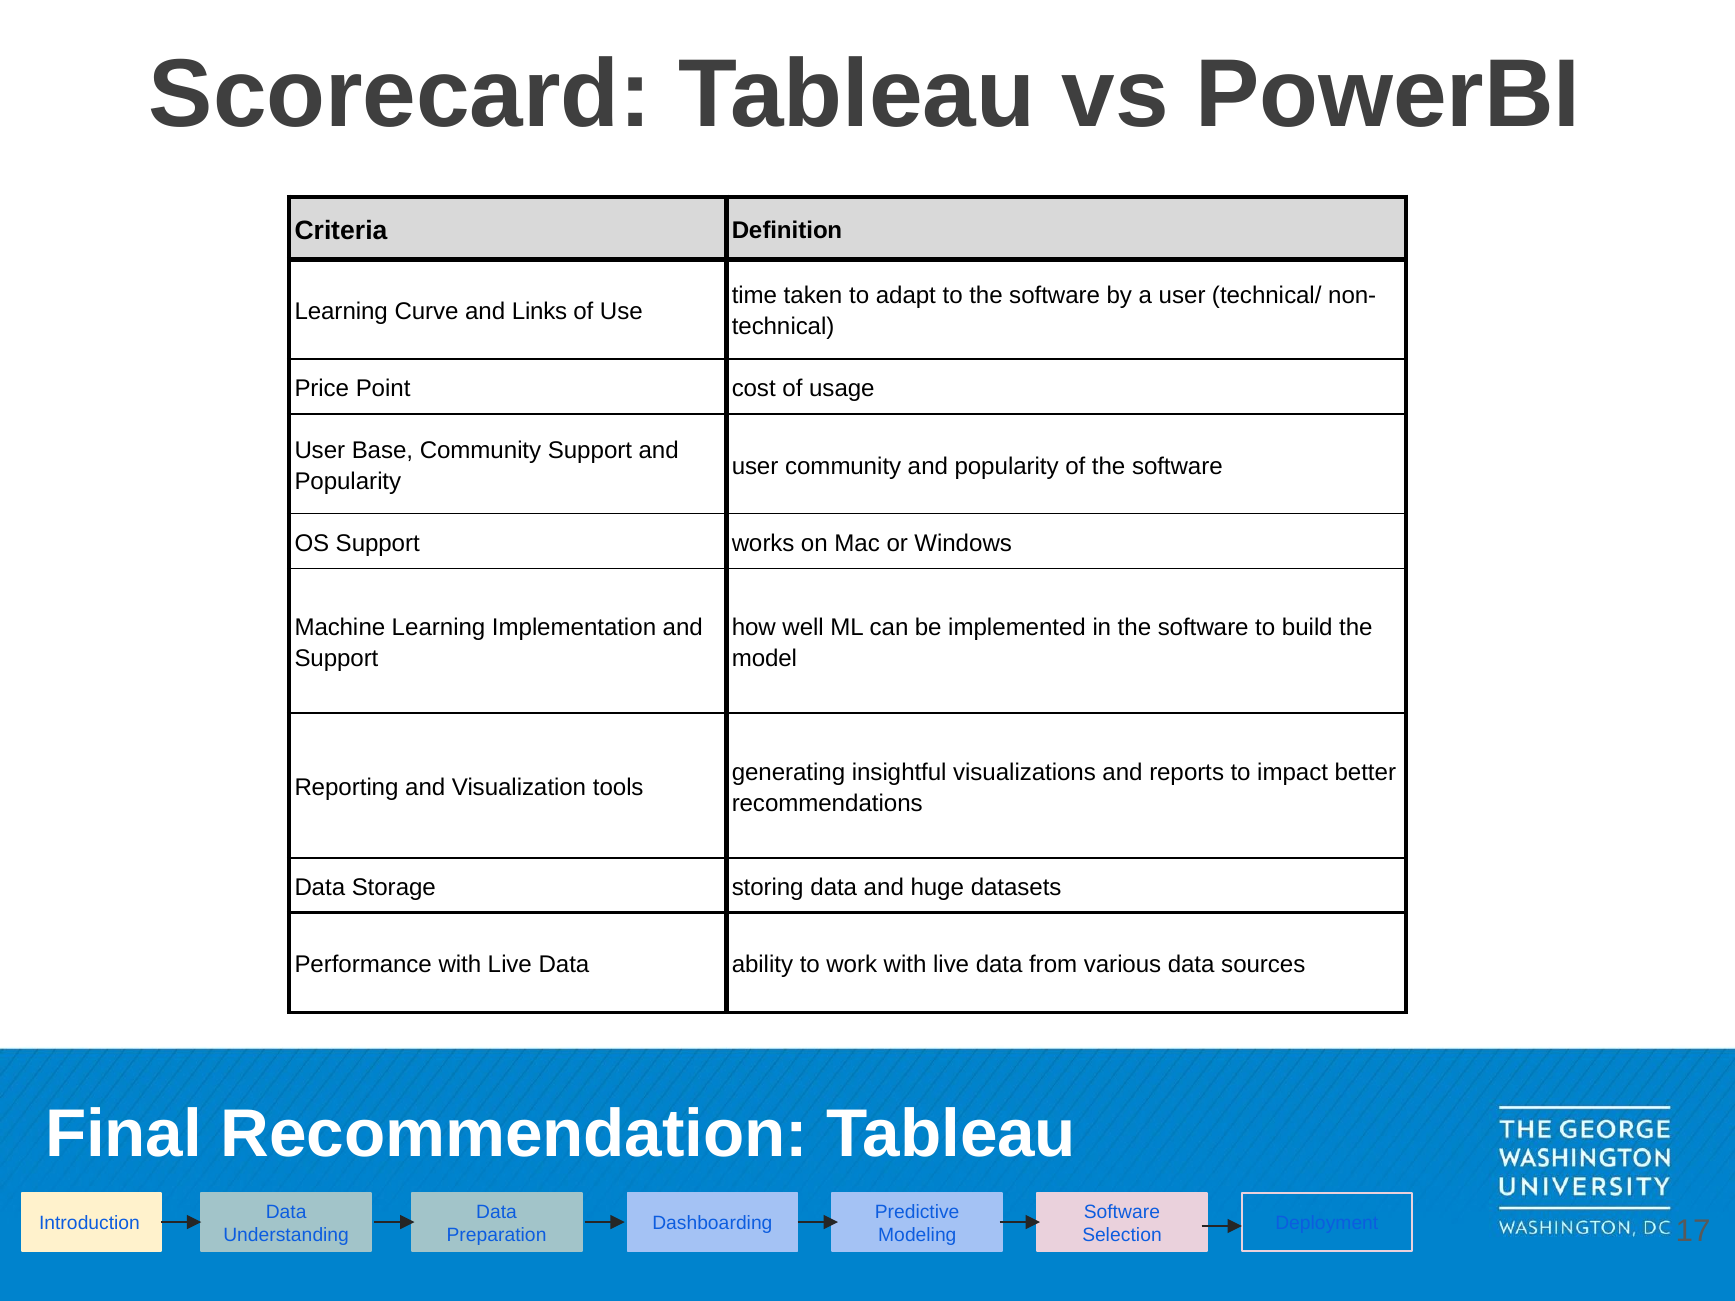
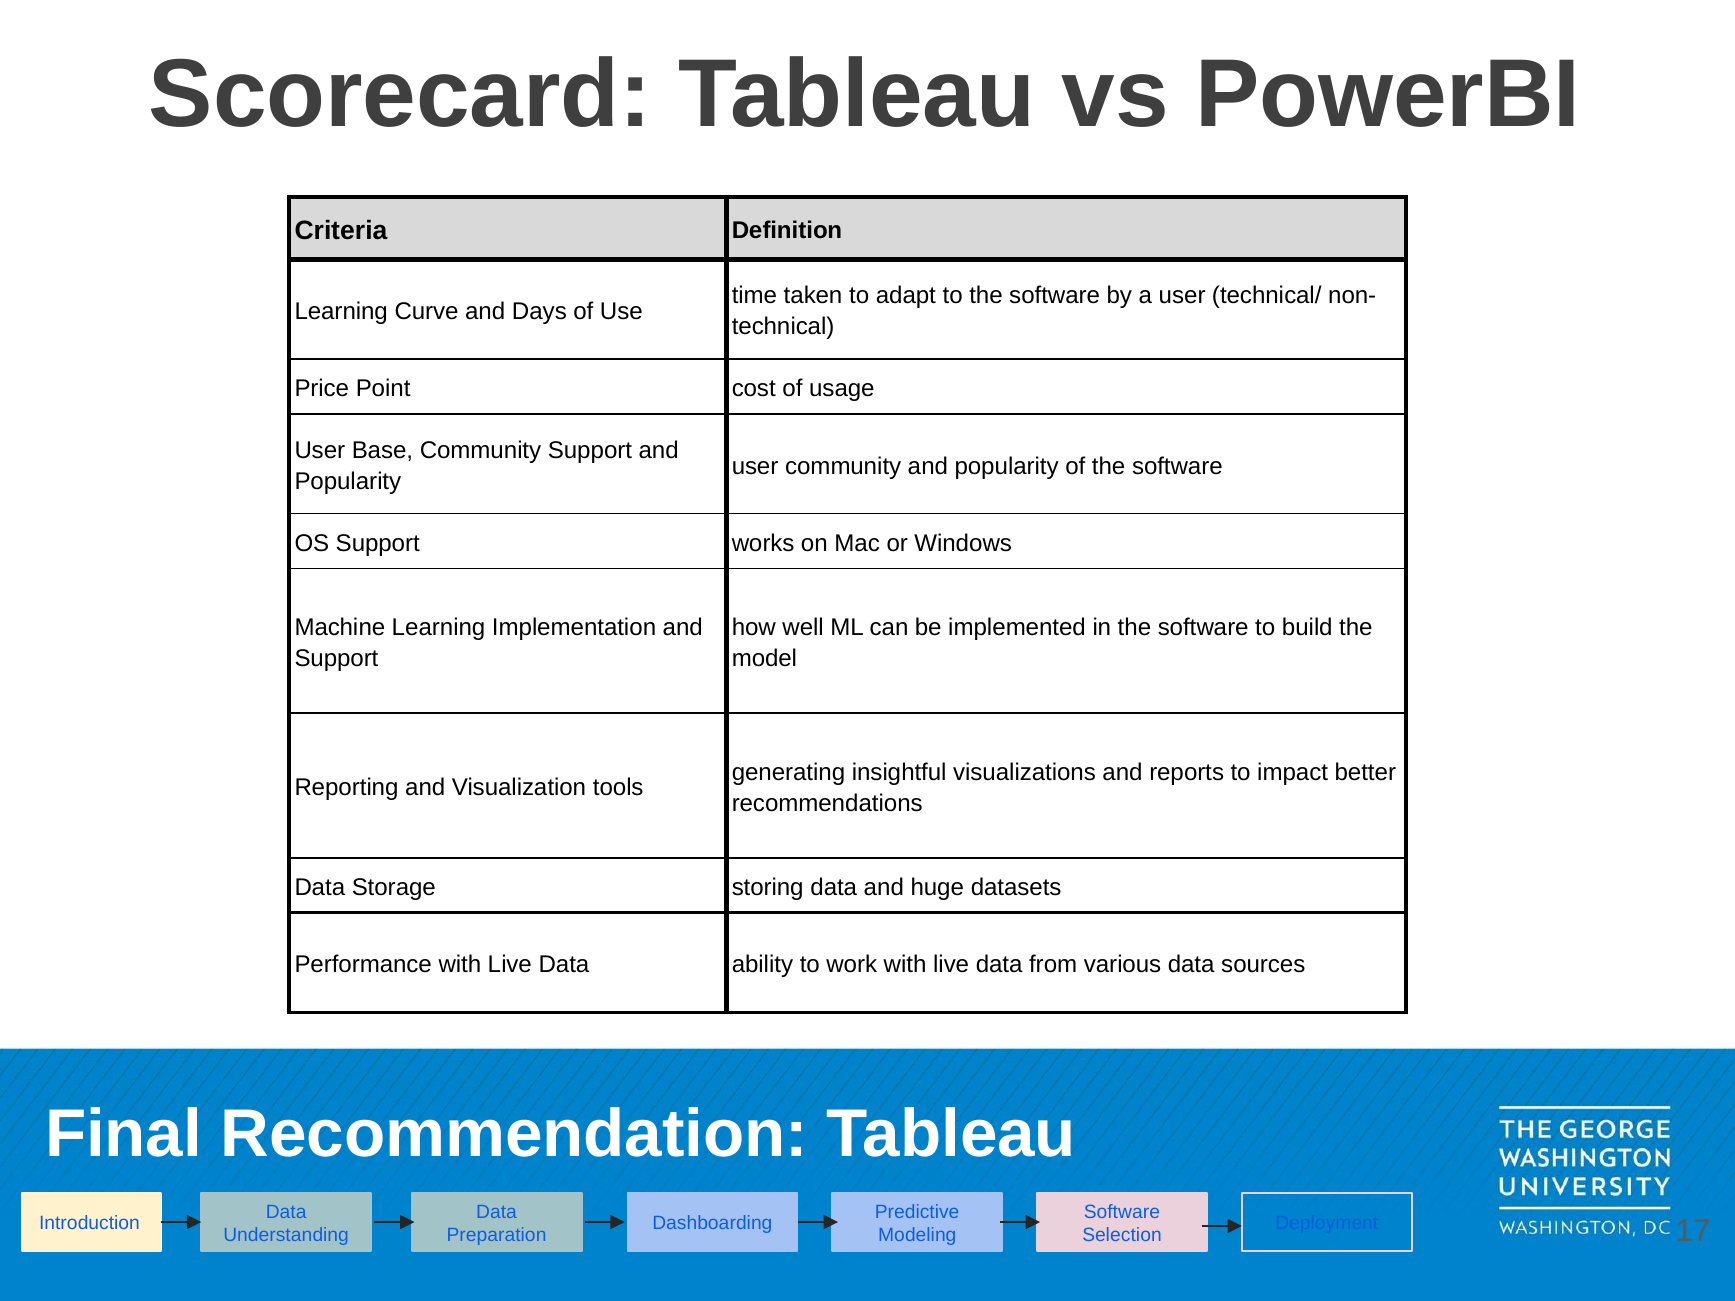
Links: Links -> Days
